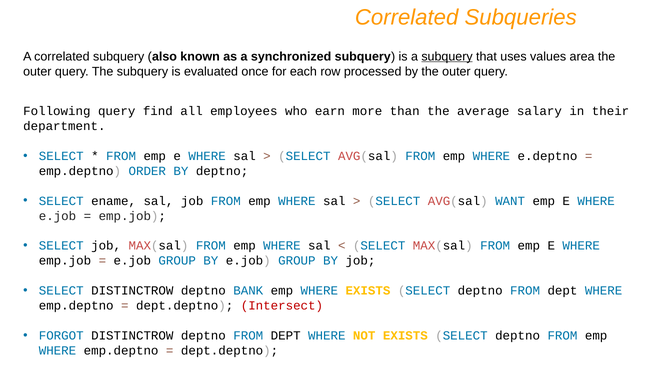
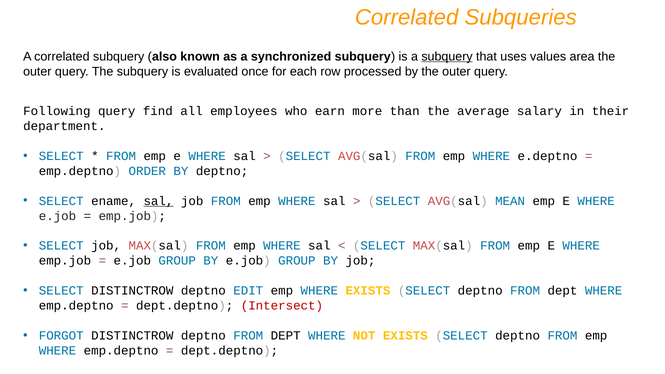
sal at (158, 201) underline: none -> present
WANT: WANT -> MEAN
BANK: BANK -> EDIT
